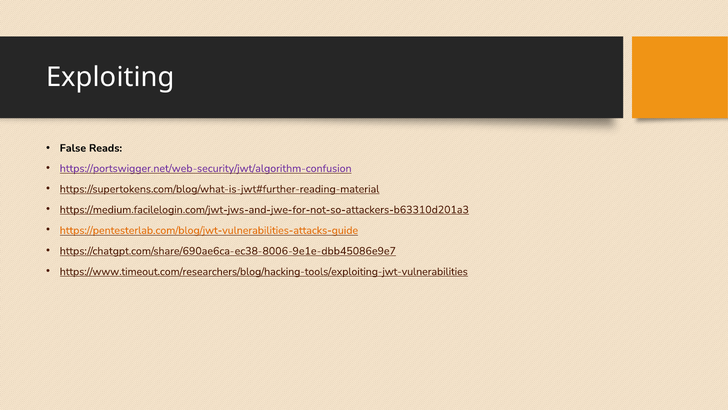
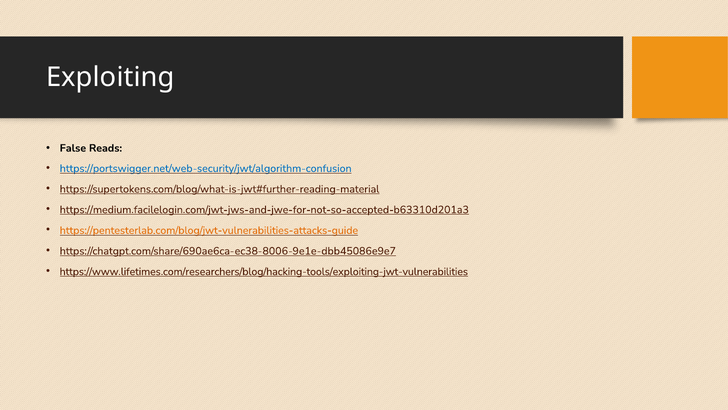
https://portswigger.net/web-security/jwt/algorithm-confusion colour: purple -> blue
https://medium.facilelogin.com/jwt-jws-and-jwe-for-not-so-attackers-b63310d201a3: https://medium.facilelogin.com/jwt-jws-and-jwe-for-not-so-attackers-b63310d201a3 -> https://medium.facilelogin.com/jwt-jws-and-jwe-for-not-so-accepted-b63310d201a3
https://www.timeout.com/researchers/blog/hacking-tools/exploiting-jwt-vulnerabilities: https://www.timeout.com/researchers/blog/hacking-tools/exploiting-jwt-vulnerabilities -> https://www.lifetimes.com/researchers/blog/hacking-tools/exploiting-jwt-vulnerabilities
